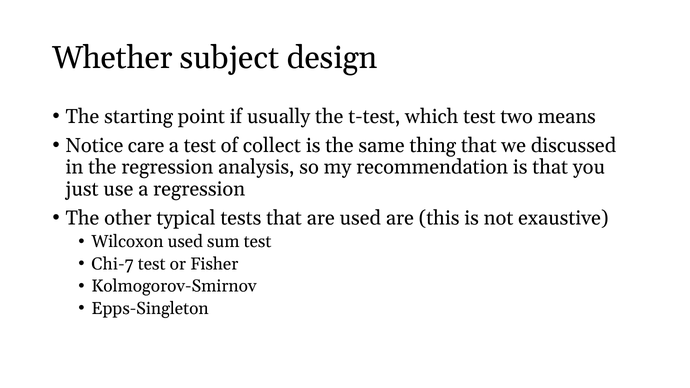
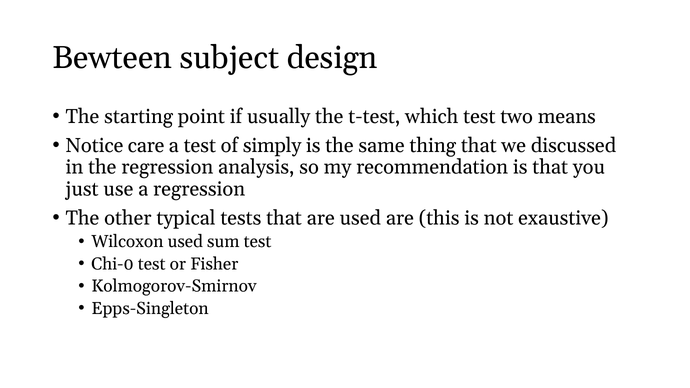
Whether: Whether -> Bewteen
collect: collect -> simply
Chi-7: Chi-7 -> Chi-0
